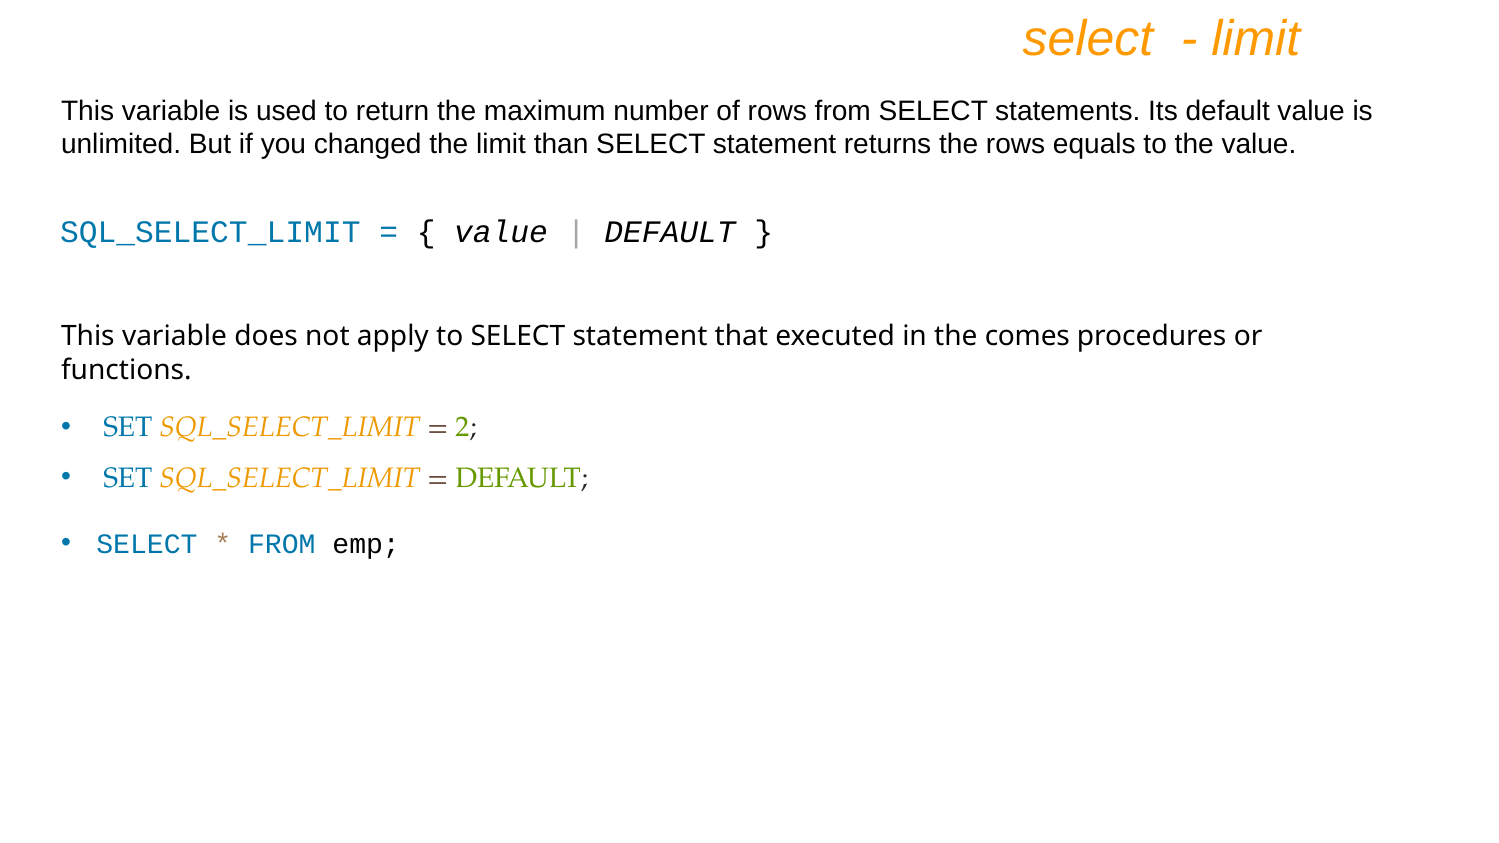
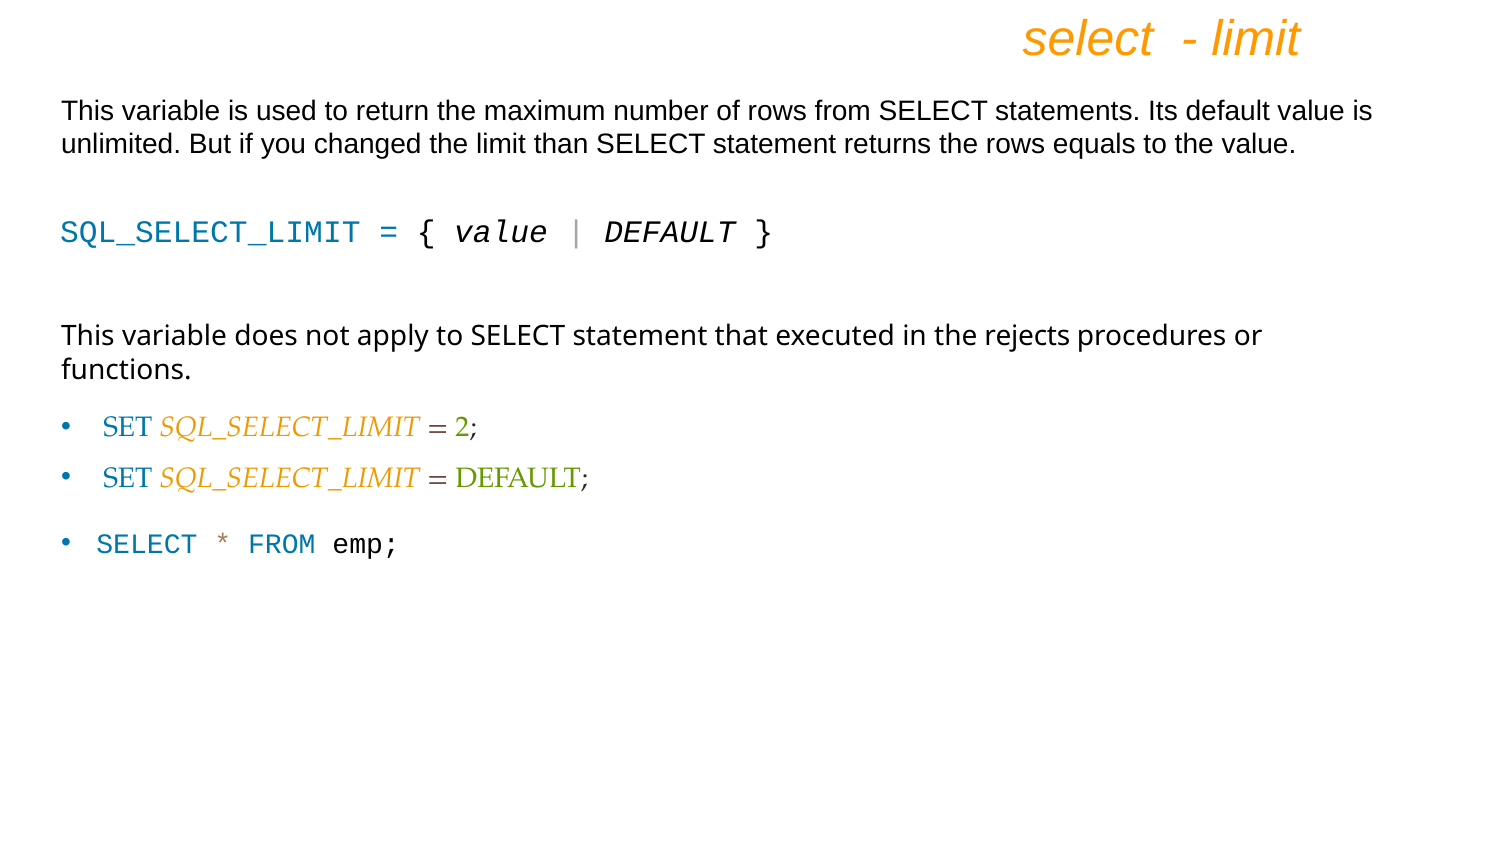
comes: comes -> rejects
